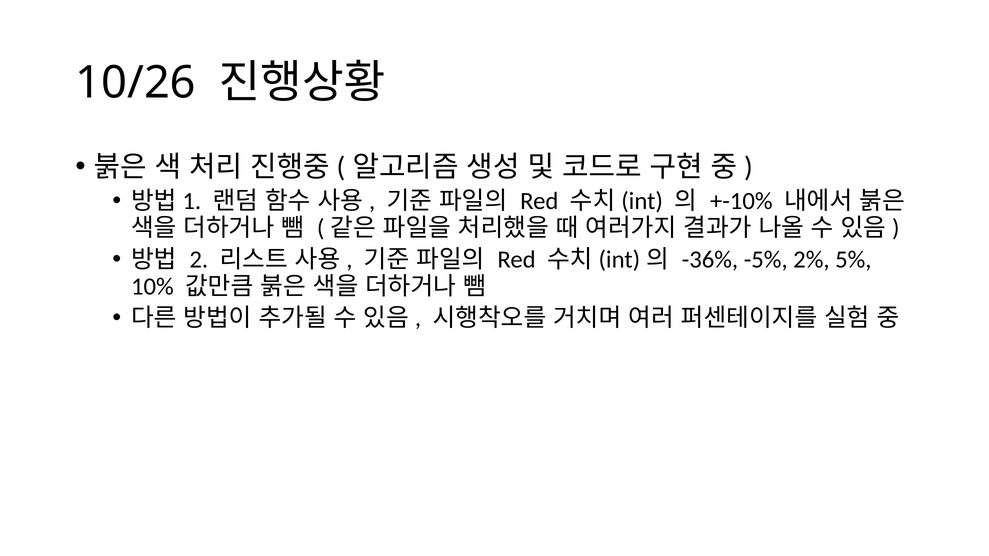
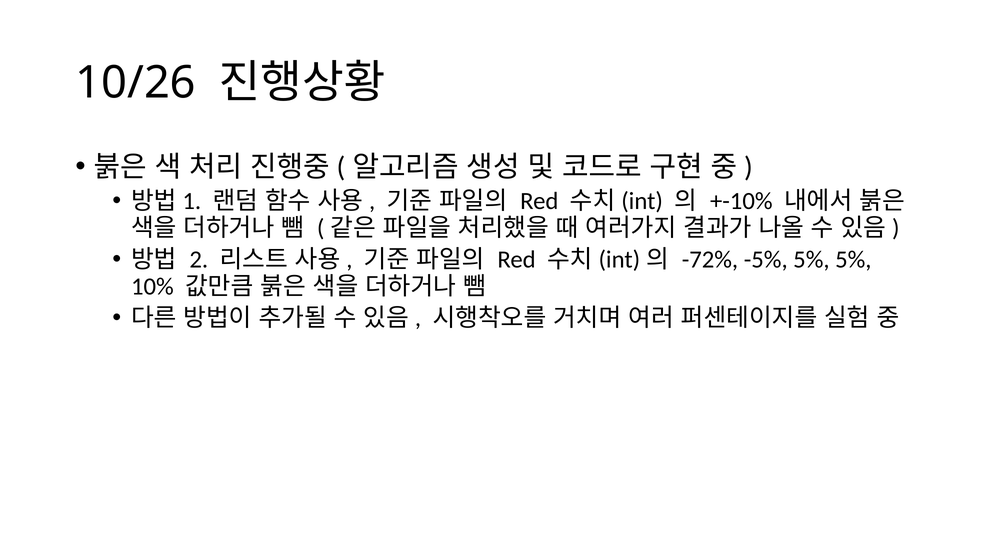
-36%: -36% -> -72%
-5% 2%: 2% -> 5%
